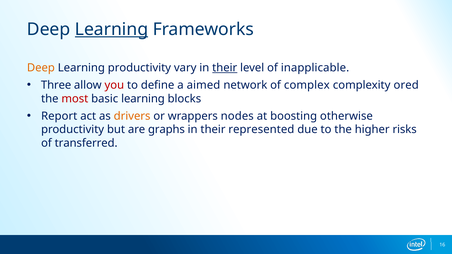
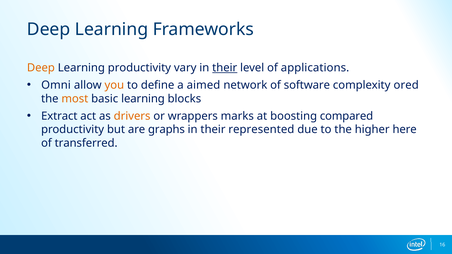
Learning at (112, 29) underline: present -> none
inapplicable: inapplicable -> applications
Three: Three -> Omni
you colour: red -> orange
complex: complex -> software
most colour: red -> orange
Report: Report -> Extract
nodes: nodes -> marks
otherwise: otherwise -> compared
risks: risks -> here
